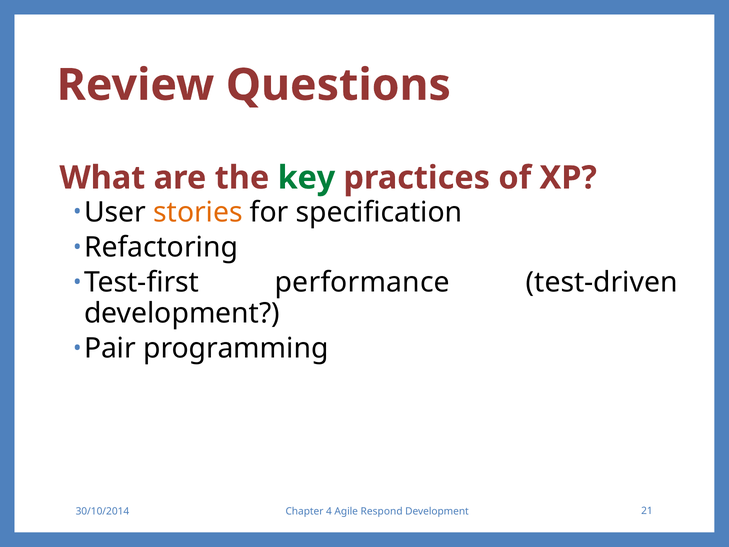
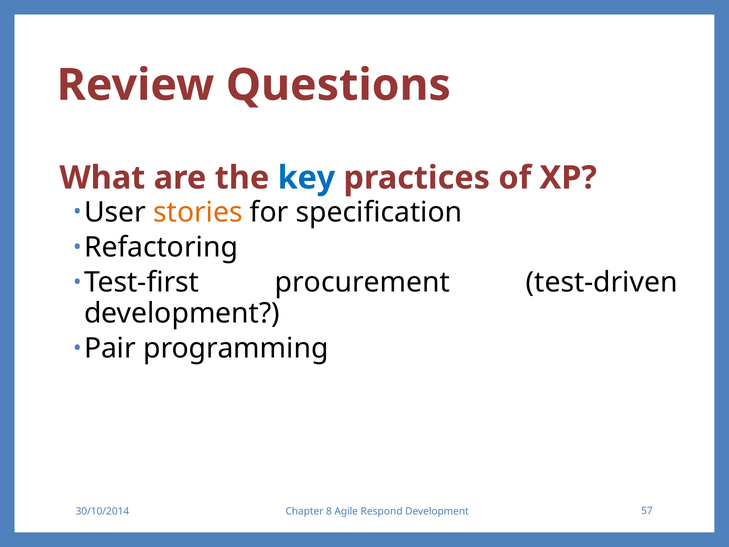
key colour: green -> blue
performance: performance -> procurement
4: 4 -> 8
21: 21 -> 57
